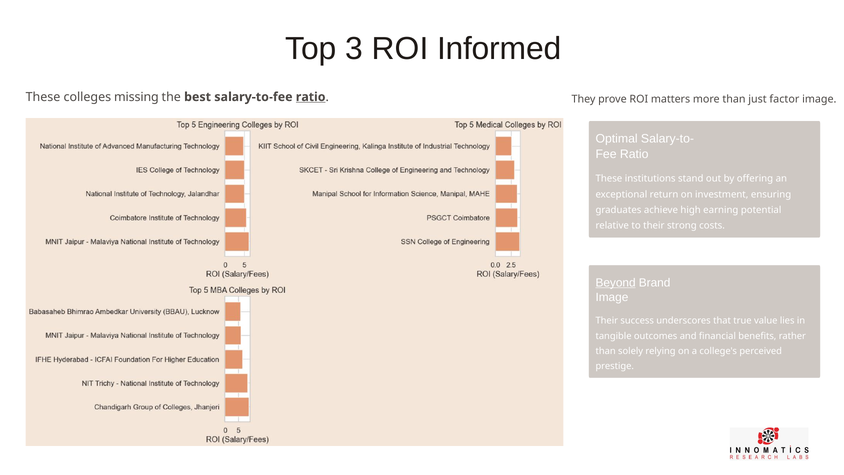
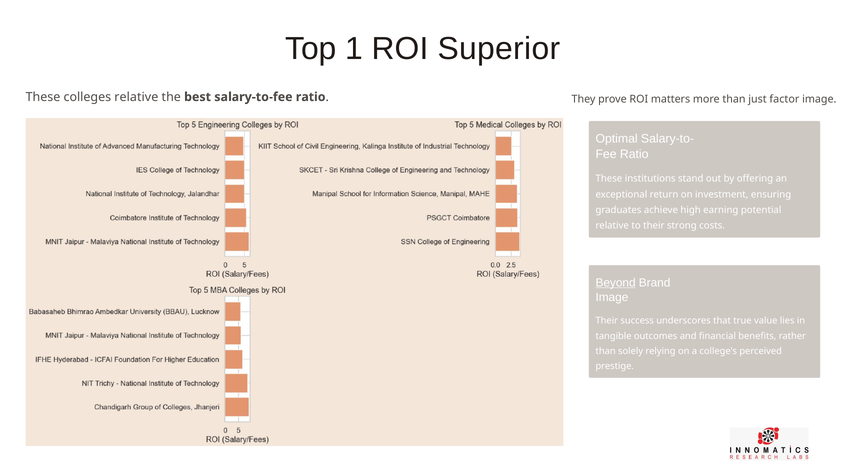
3: 3 -> 1
Informed: Informed -> Superior
colleges missing: missing -> relative
ratio at (311, 97) underline: present -> none
